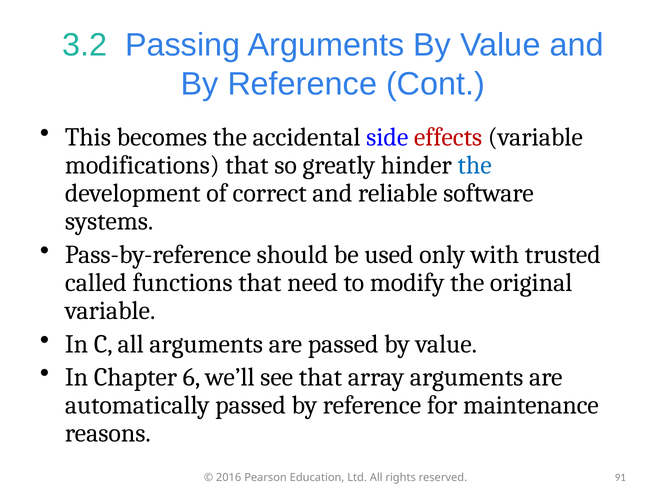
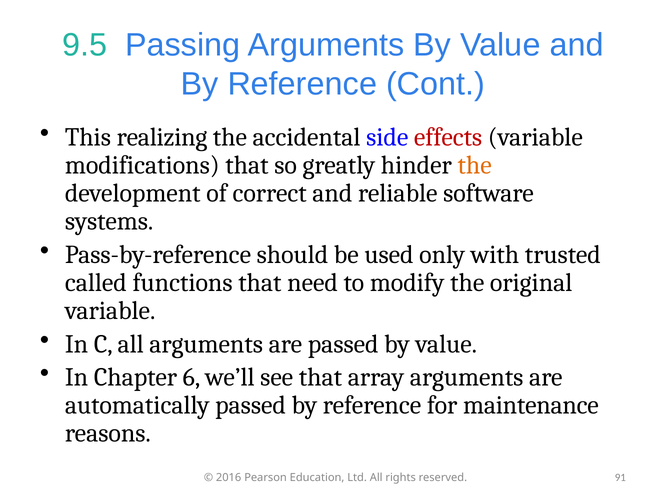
3.2: 3.2 -> 9.5
becomes: becomes -> realizing
the at (475, 165) colour: blue -> orange
